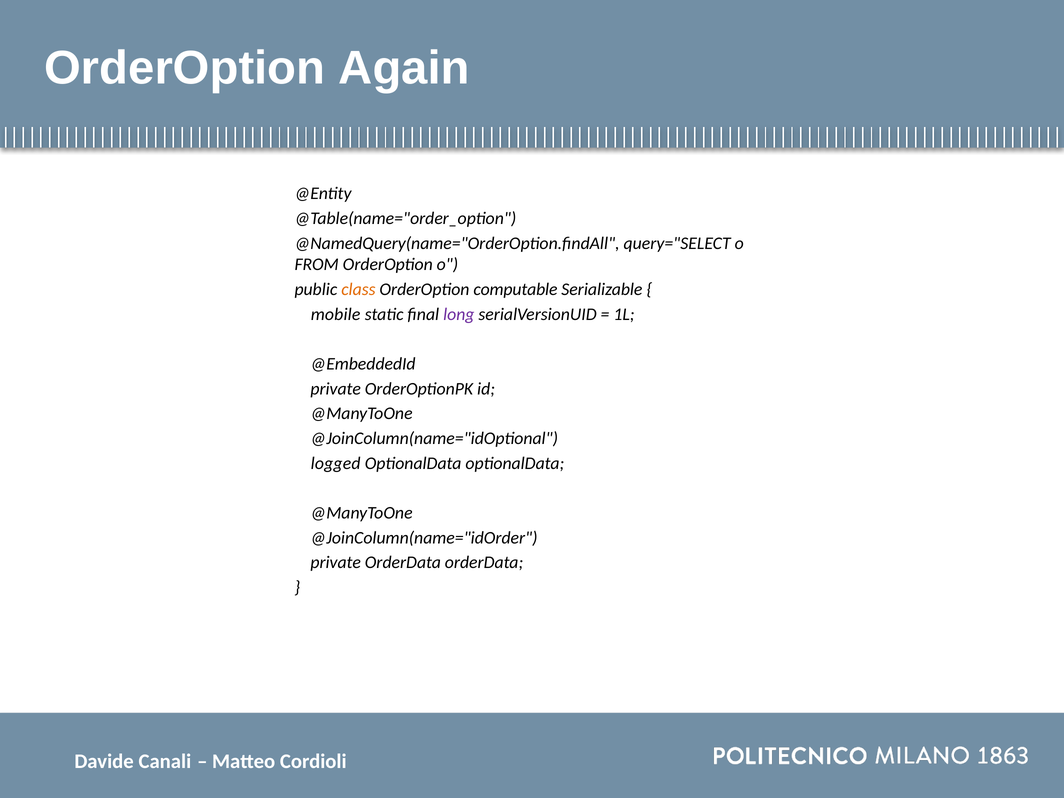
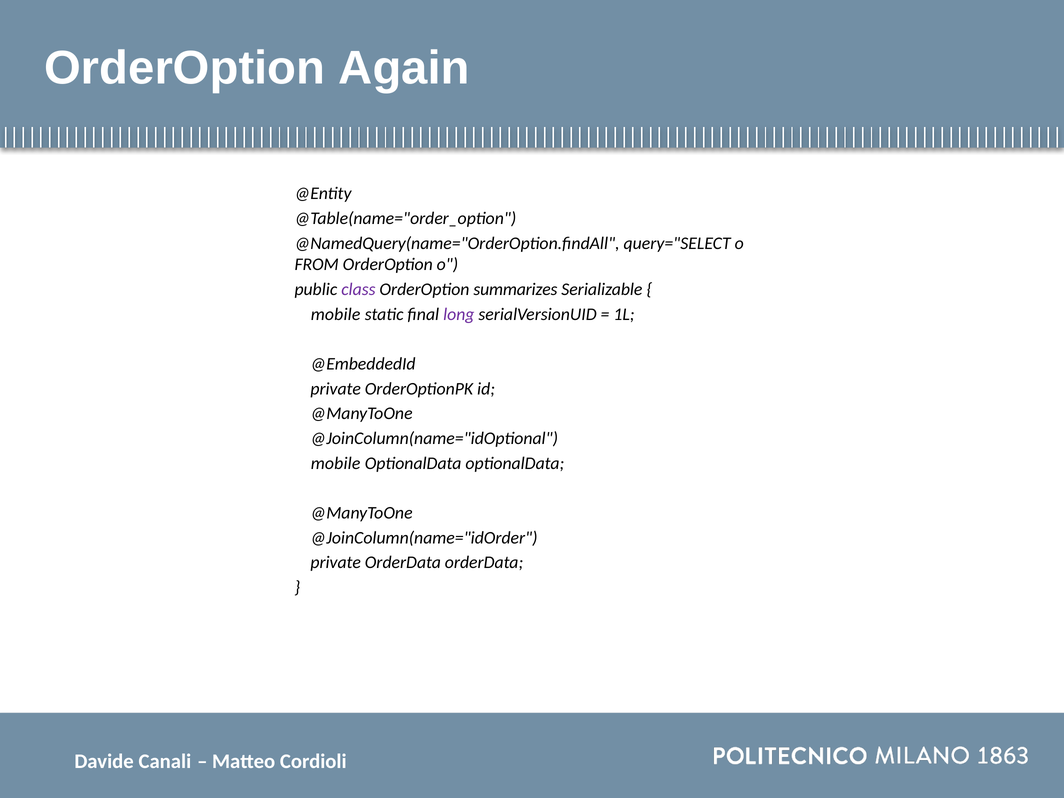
class colour: orange -> purple
computable: computable -> summarizes
logged at (336, 463): logged -> mobile
